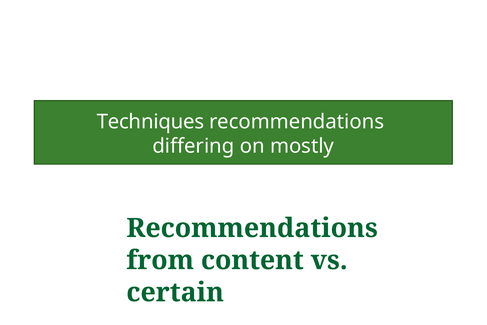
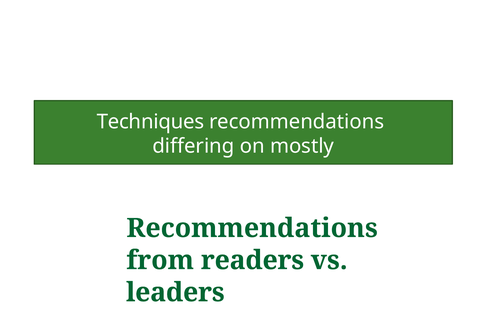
content: content -> readers
certain: certain -> leaders
